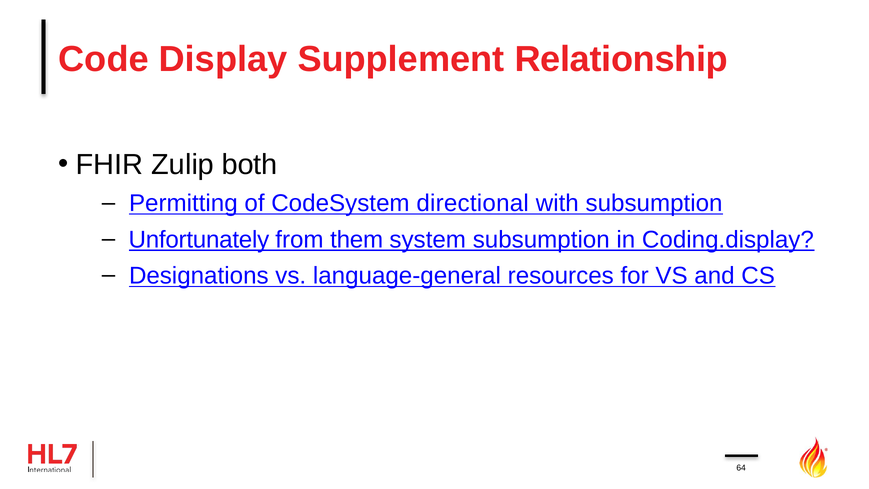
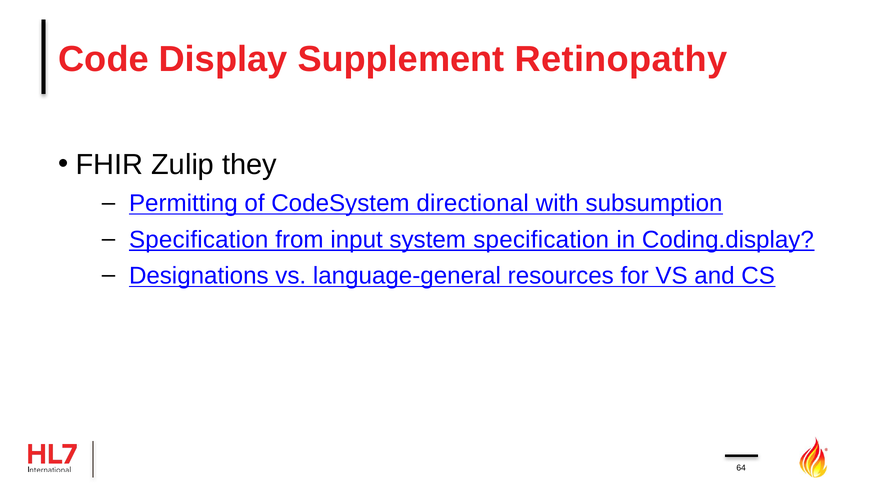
Relationship: Relationship -> Retinopathy
both: both -> they
Unfortunately at (199, 240): Unfortunately -> Specification
them: them -> input
system subsumption: subsumption -> specification
